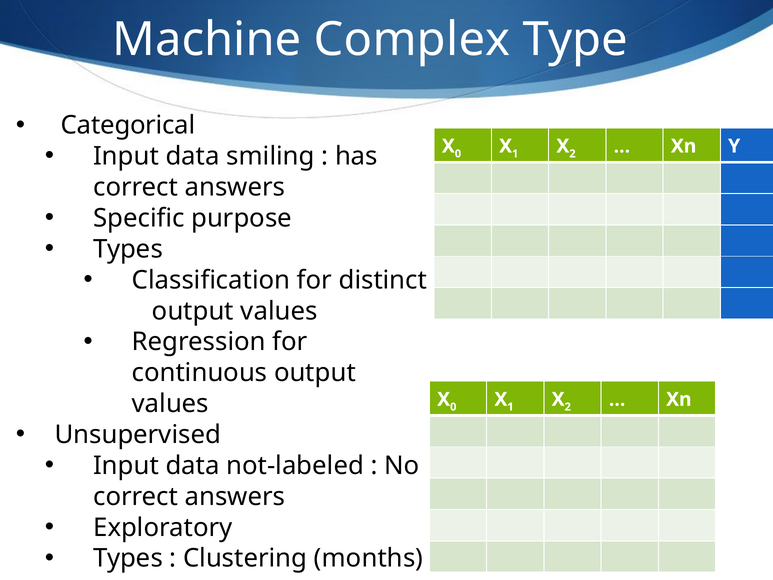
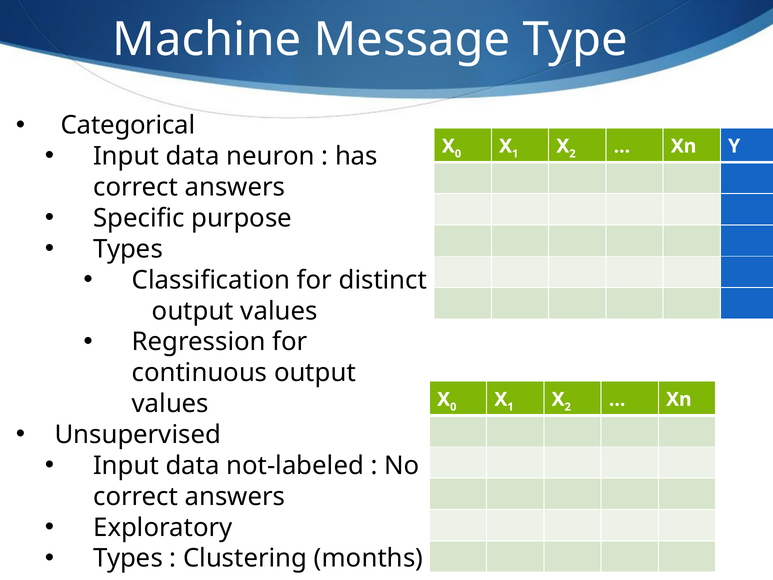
Complex: Complex -> Message
smiling: smiling -> neuron
